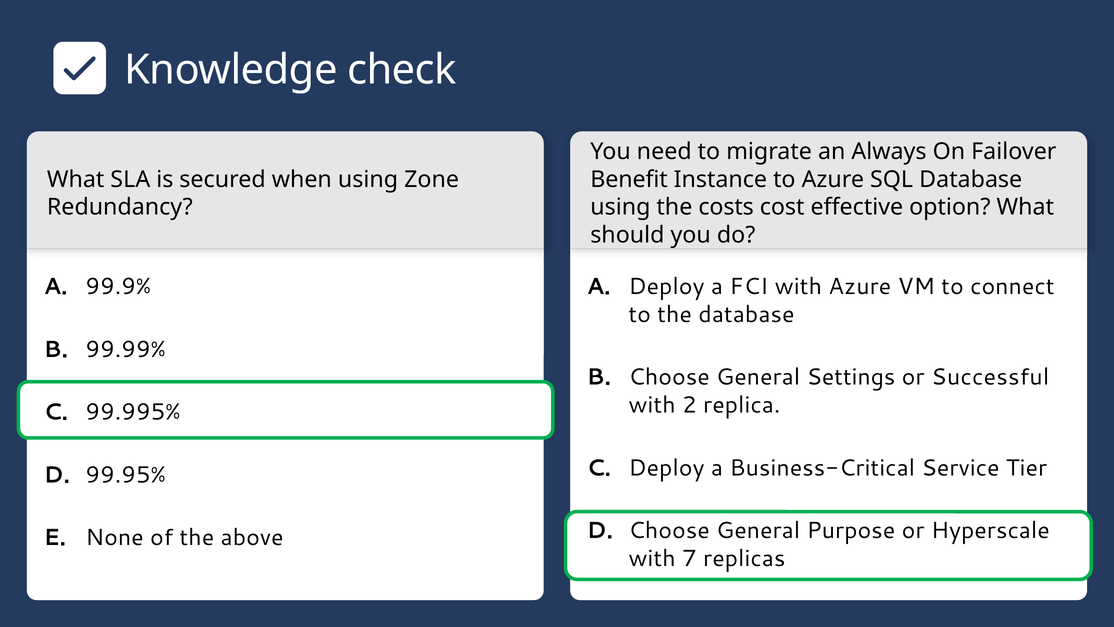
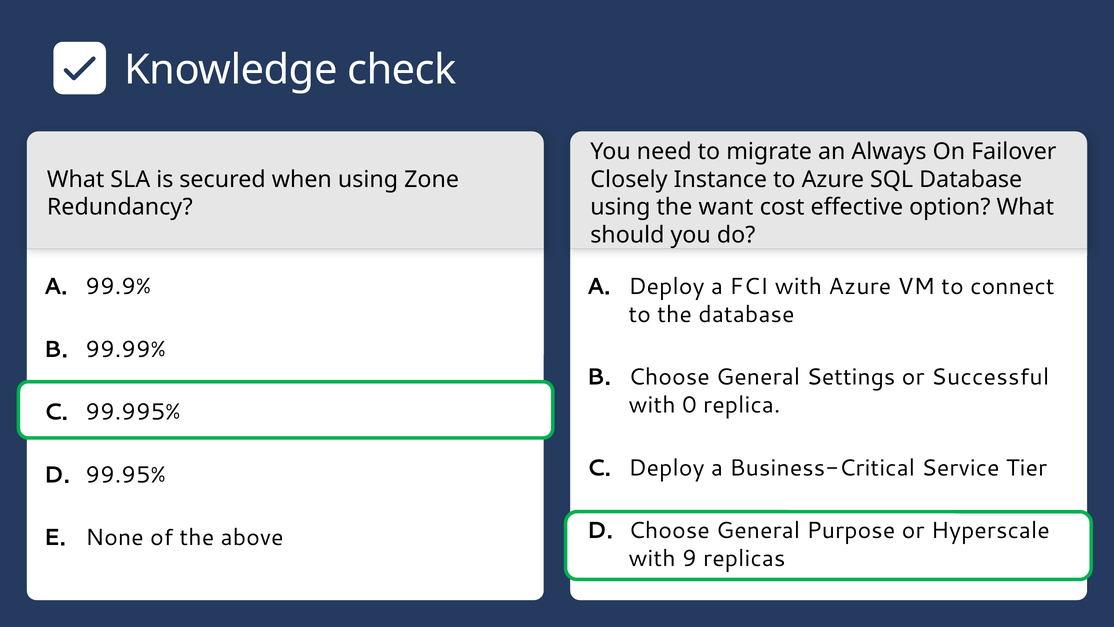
Benefit: Benefit -> Closely
costs: costs -> want
2: 2 -> 0
7: 7 -> 9
